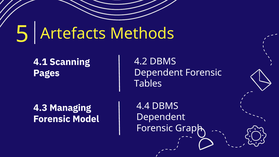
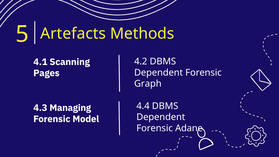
Tables: Tables -> Graph
Graph: Graph -> Adane
